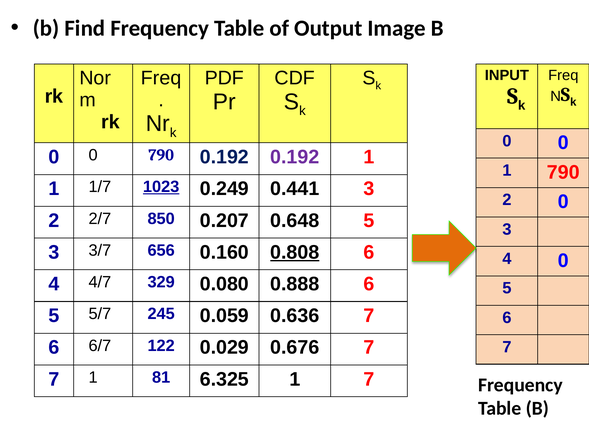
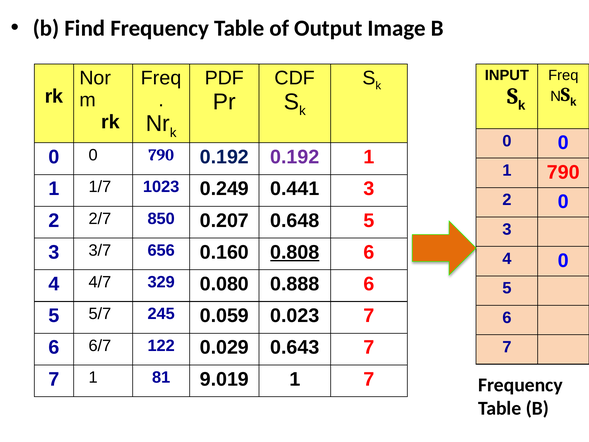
1023 underline: present -> none
0.636: 0.636 -> 0.023
0.676: 0.676 -> 0.643
6.325: 6.325 -> 9.019
